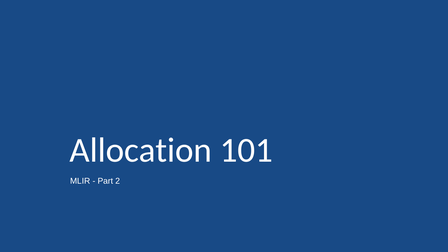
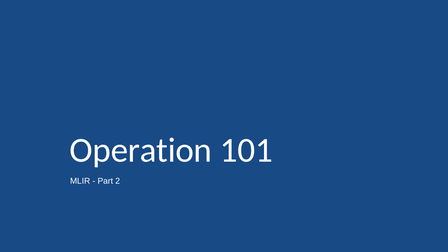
Allocation: Allocation -> Operation
